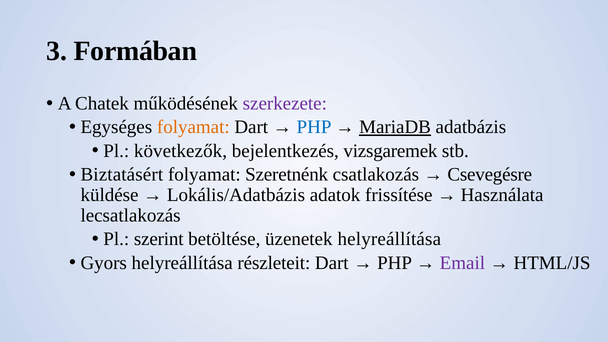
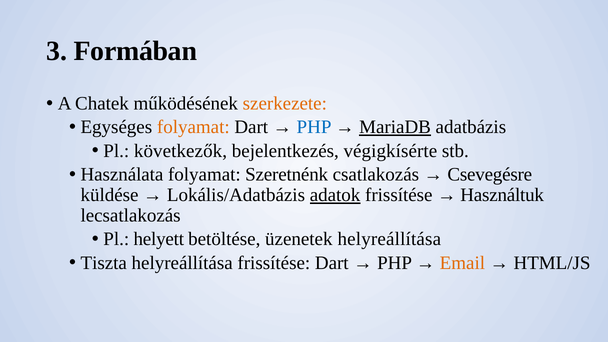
szerkezete colour: purple -> orange
vizsgaremek: vizsgaremek -> végigkísérte
Biztatásért: Biztatásért -> Használata
adatok underline: none -> present
Használata: Használata -> Használtuk
szerint: szerint -> helyett
Gyors: Gyors -> Tiszta
helyreállítása részleteit: részleteit -> frissítése
Email colour: purple -> orange
